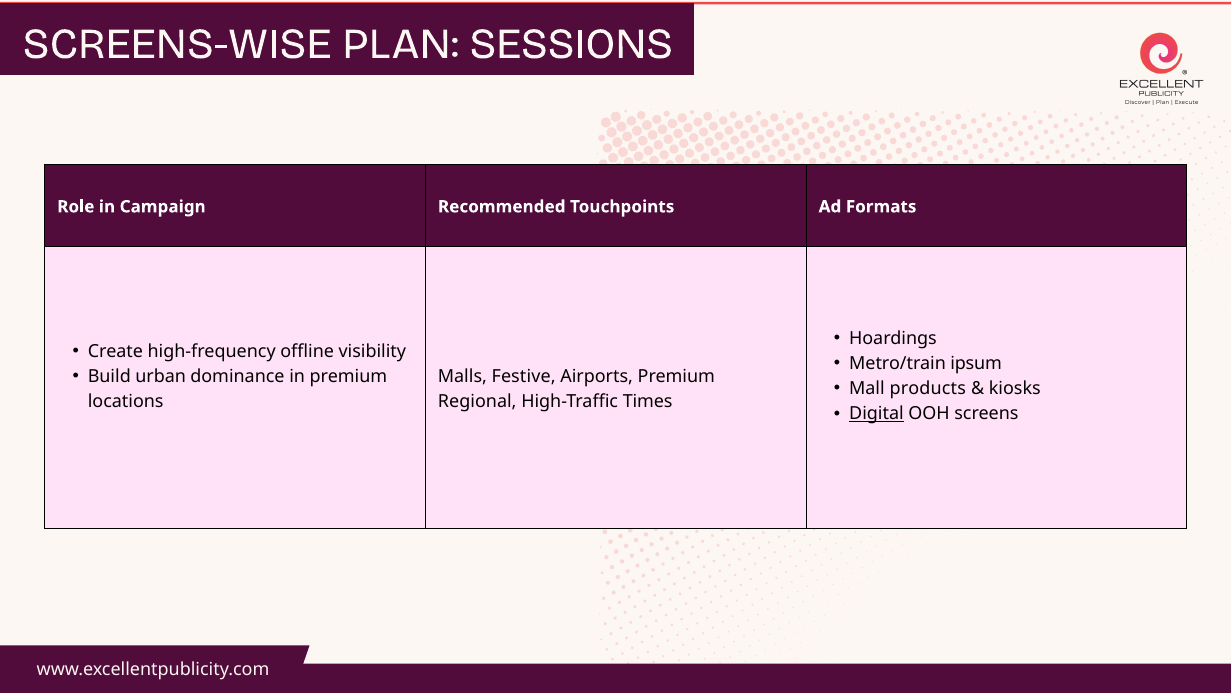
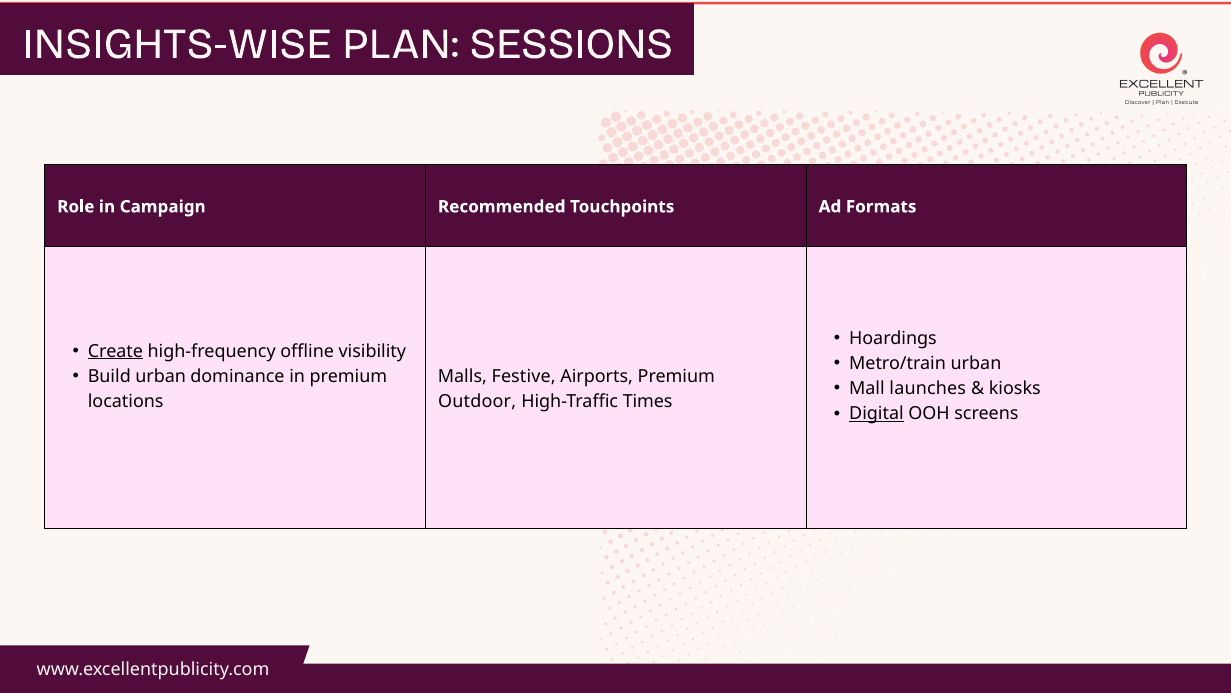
SCREENS-WISE: SCREENS-WISE -> INSIGHTS-WISE
Create underline: none -> present
Metro/train ipsum: ipsum -> urban
products: products -> launches
Regional: Regional -> Outdoor
